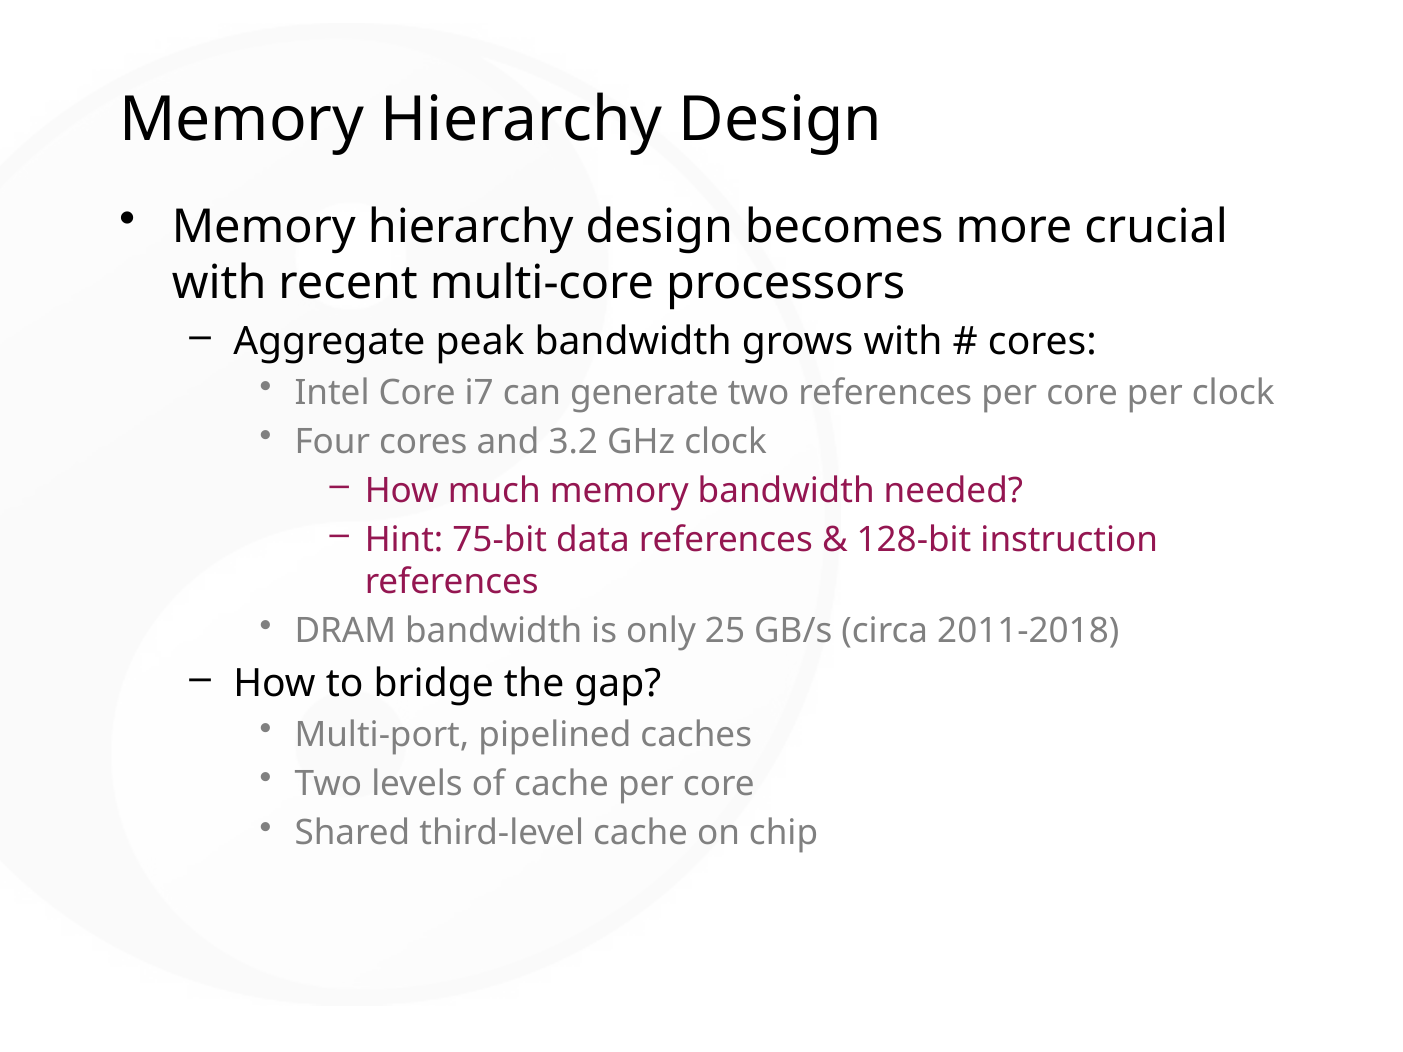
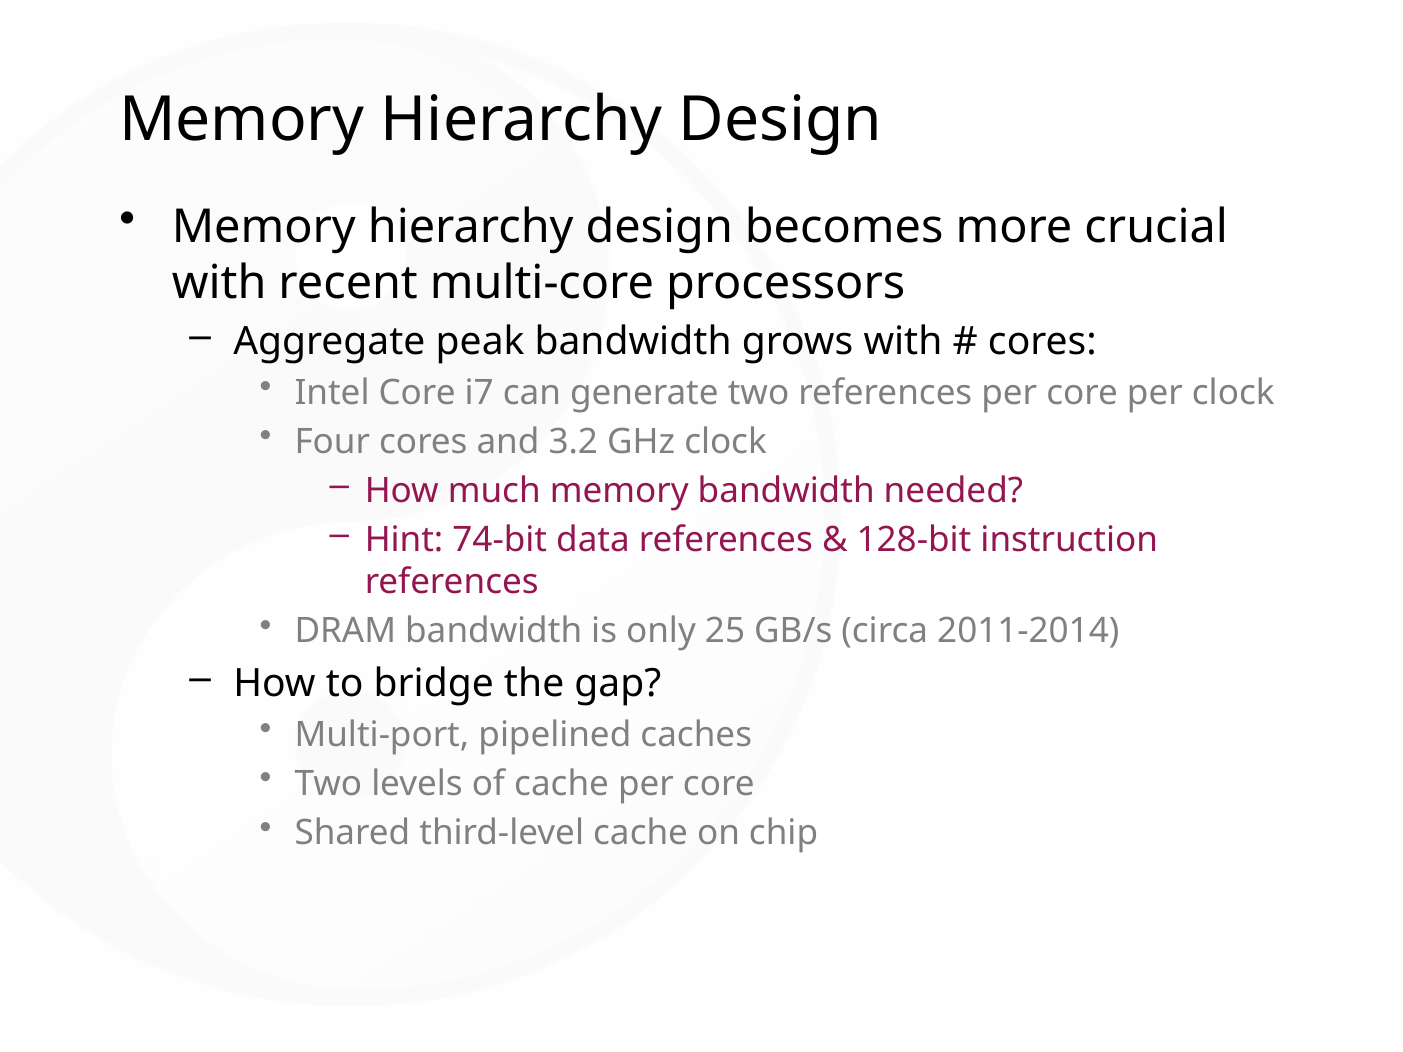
75-bit: 75-bit -> 74-bit
2011-2018: 2011-2018 -> 2011-2014
